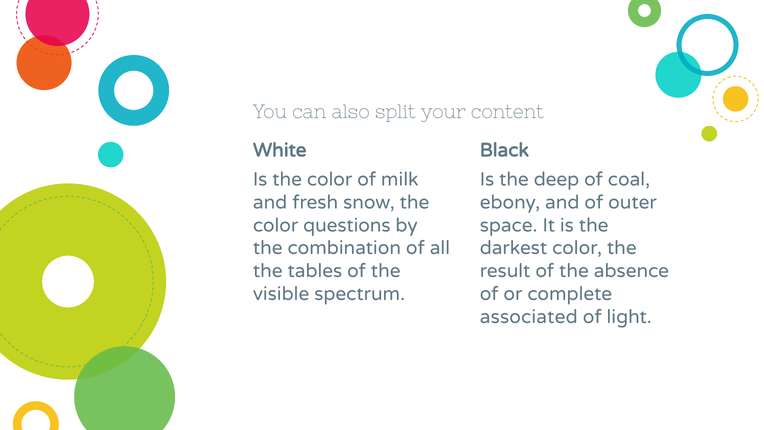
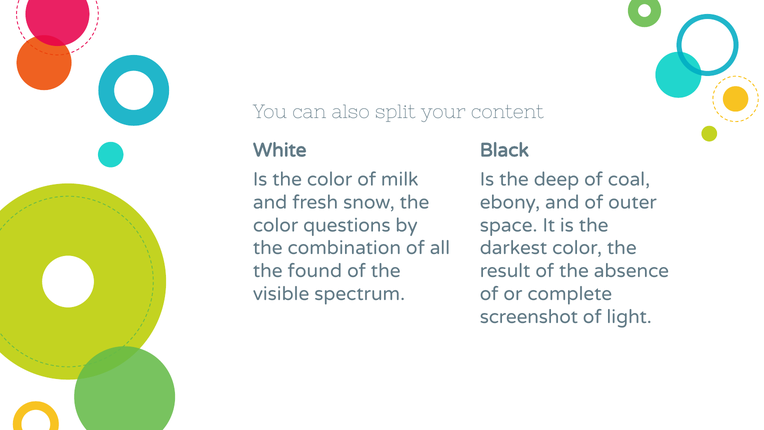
tables: tables -> found
associated: associated -> screenshot
